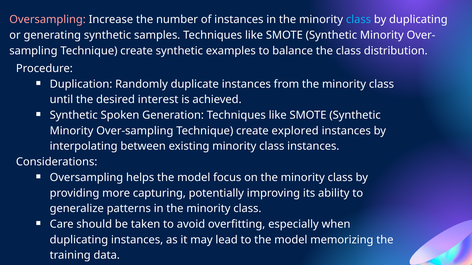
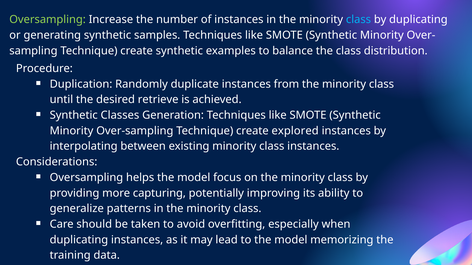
Oversampling at (48, 20) colour: pink -> light green
interest: interest -> retrieve
Spoken: Spoken -> Classes
